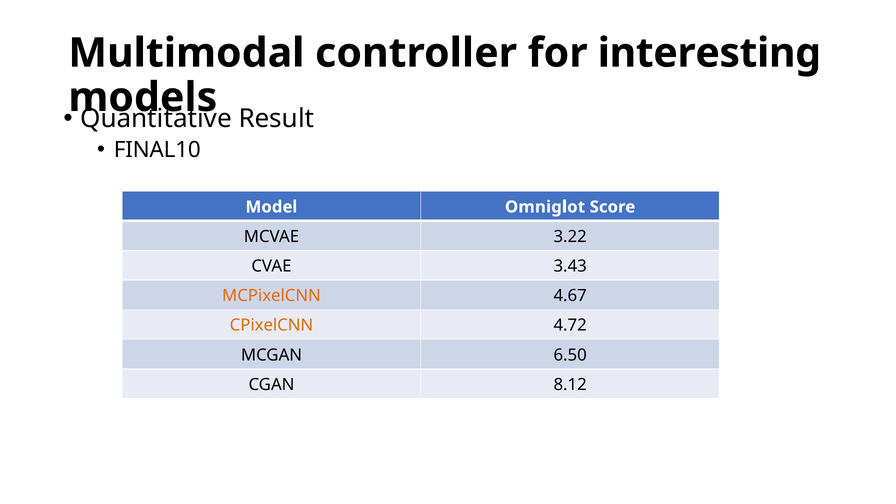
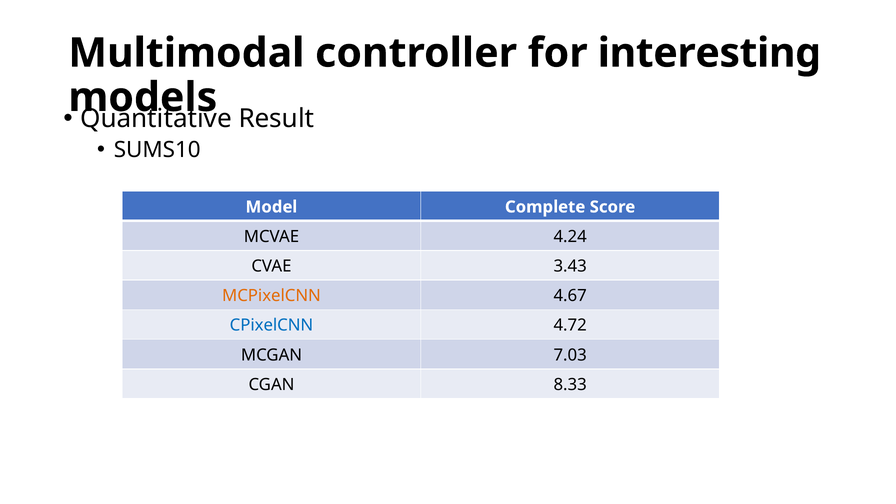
FINAL10: FINAL10 -> SUMS10
Omniglot: Omniglot -> Complete
3.22: 3.22 -> 4.24
CPixelCNN colour: orange -> blue
6.50: 6.50 -> 7.03
8.12: 8.12 -> 8.33
